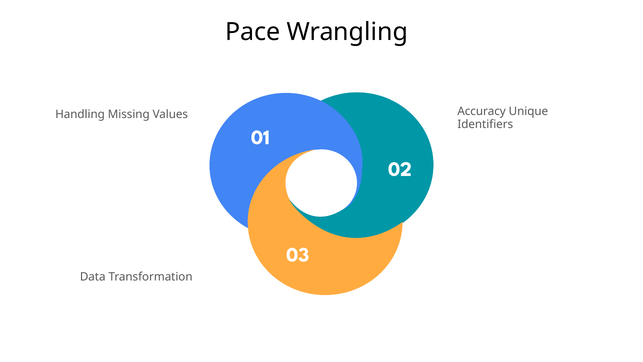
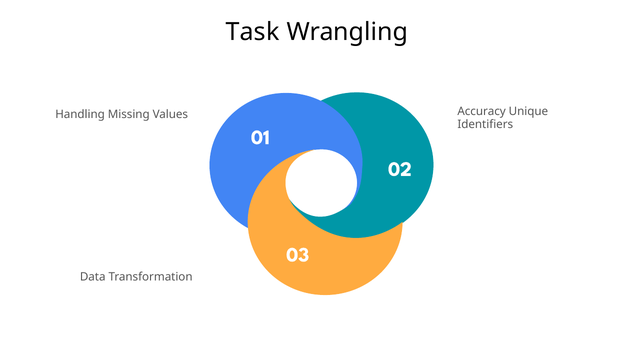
Pace: Pace -> Task
